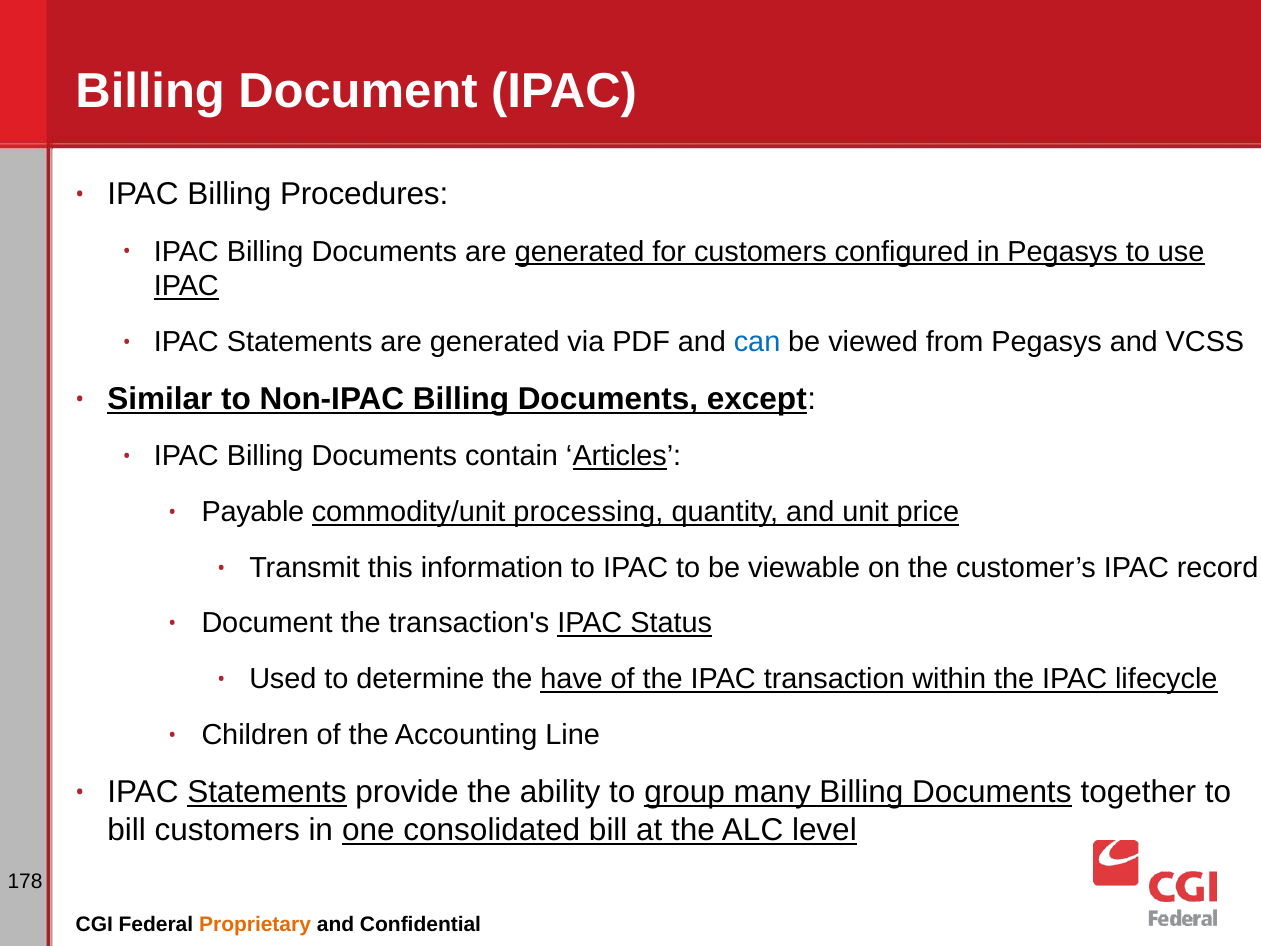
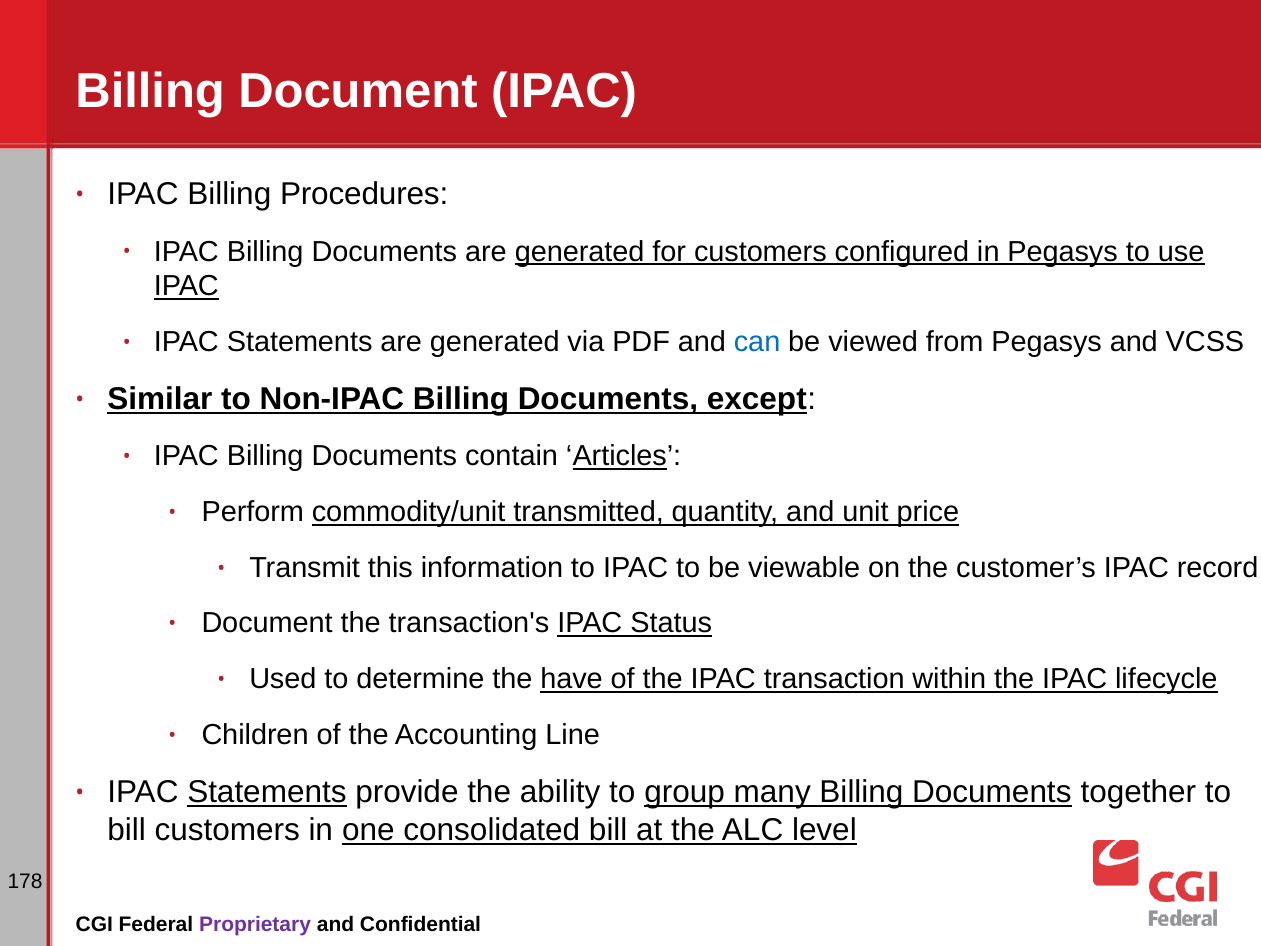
Payable: Payable -> Perform
processing: processing -> transmitted
Proprietary colour: orange -> purple
